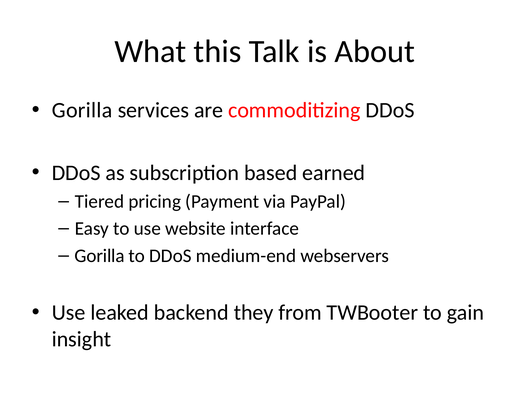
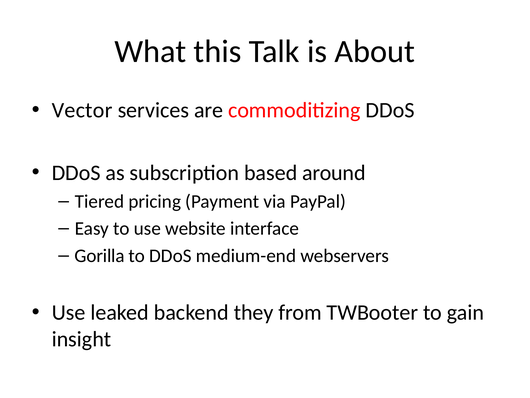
Gorilla at (82, 110): Gorilla -> Vector
earned: earned -> around
